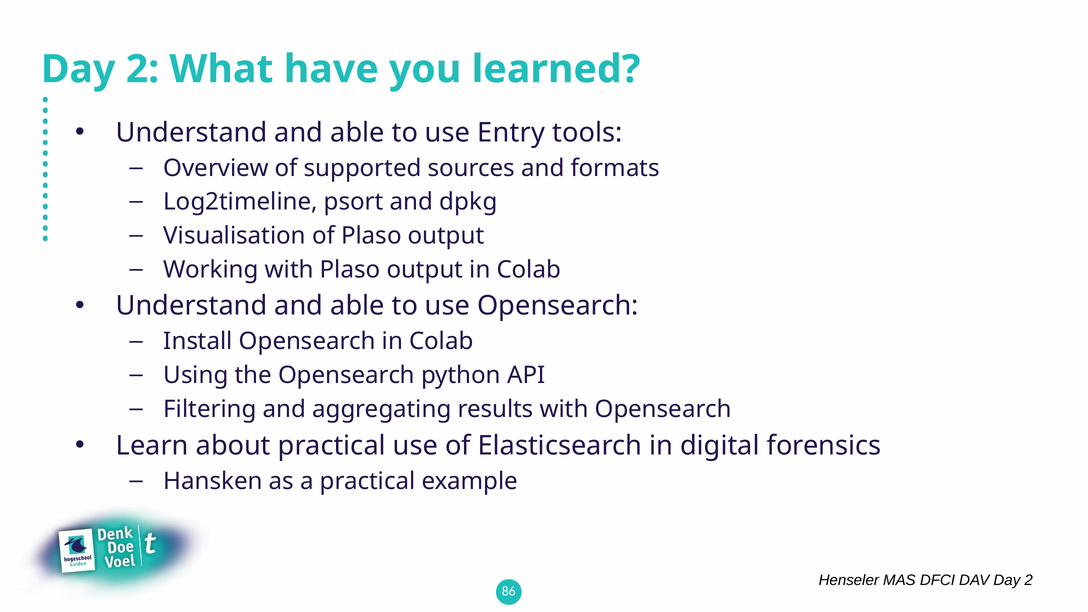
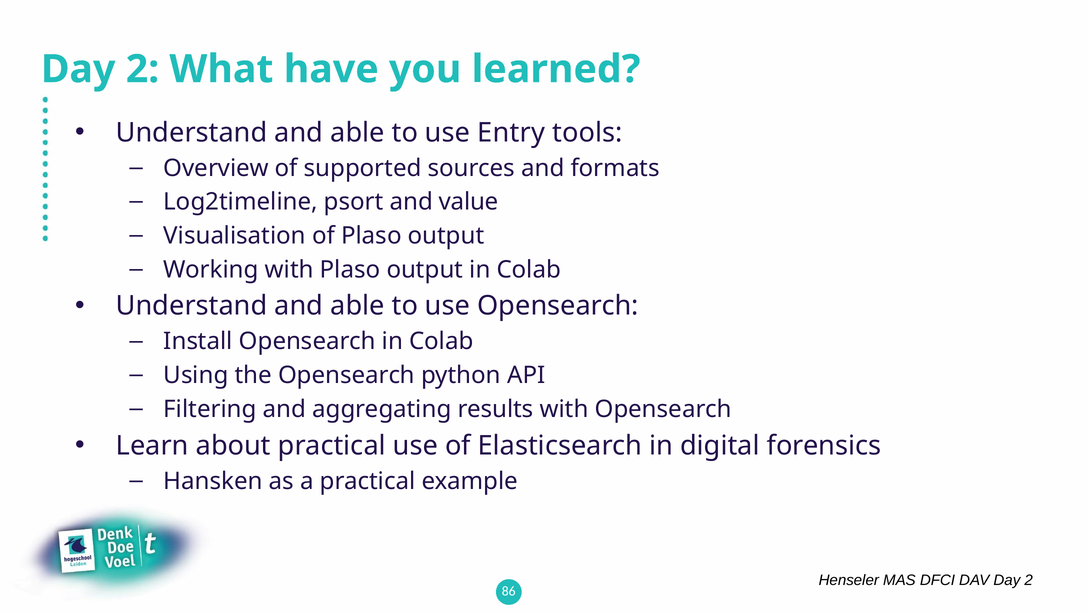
dpkg: dpkg -> value
